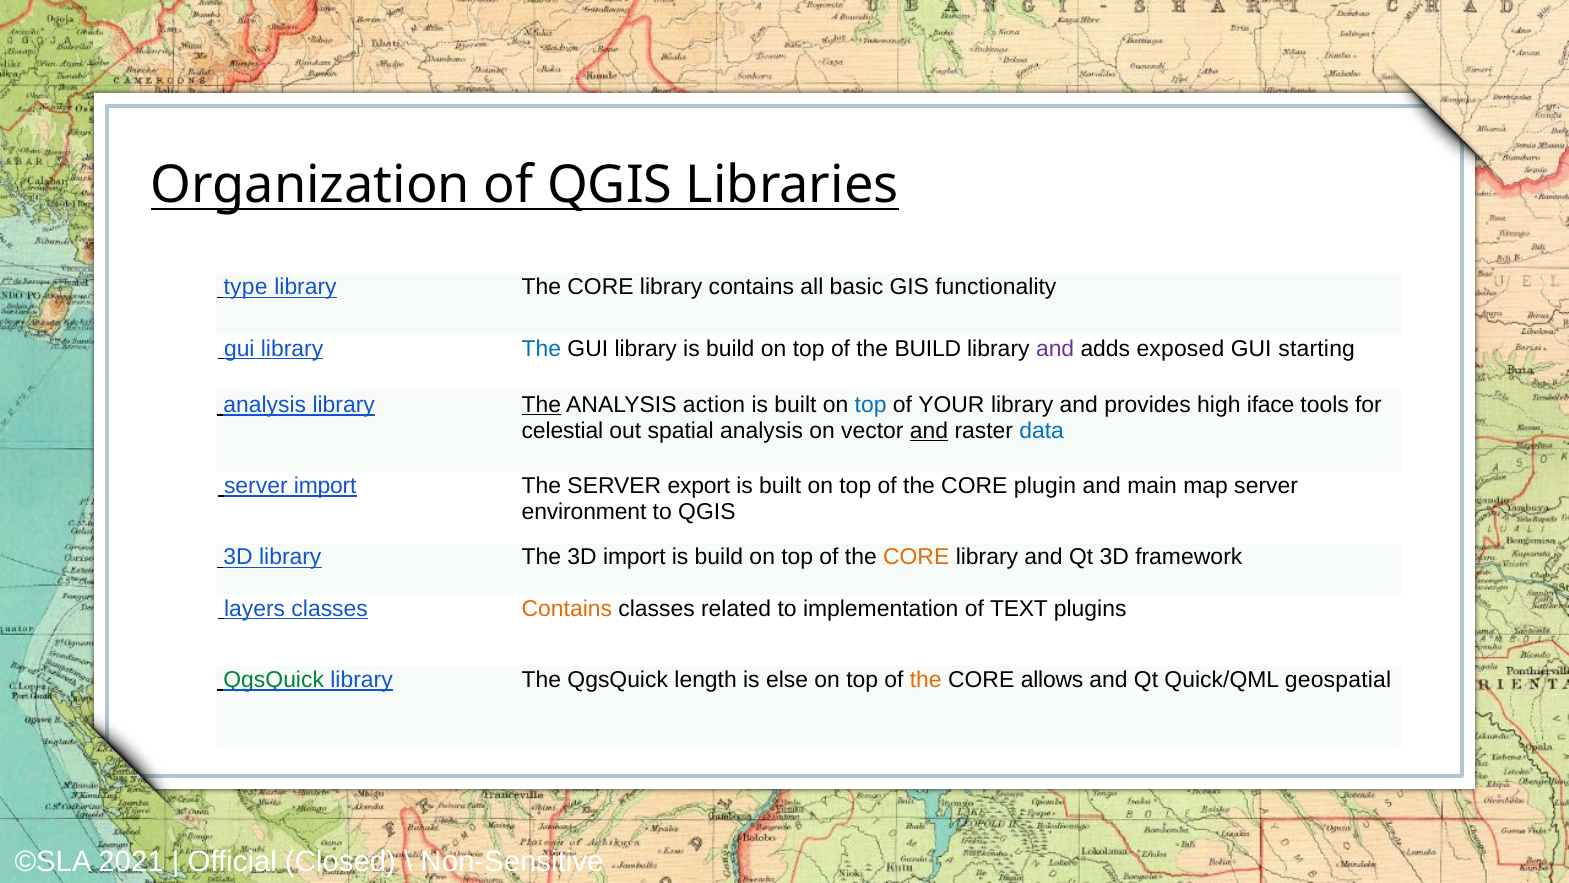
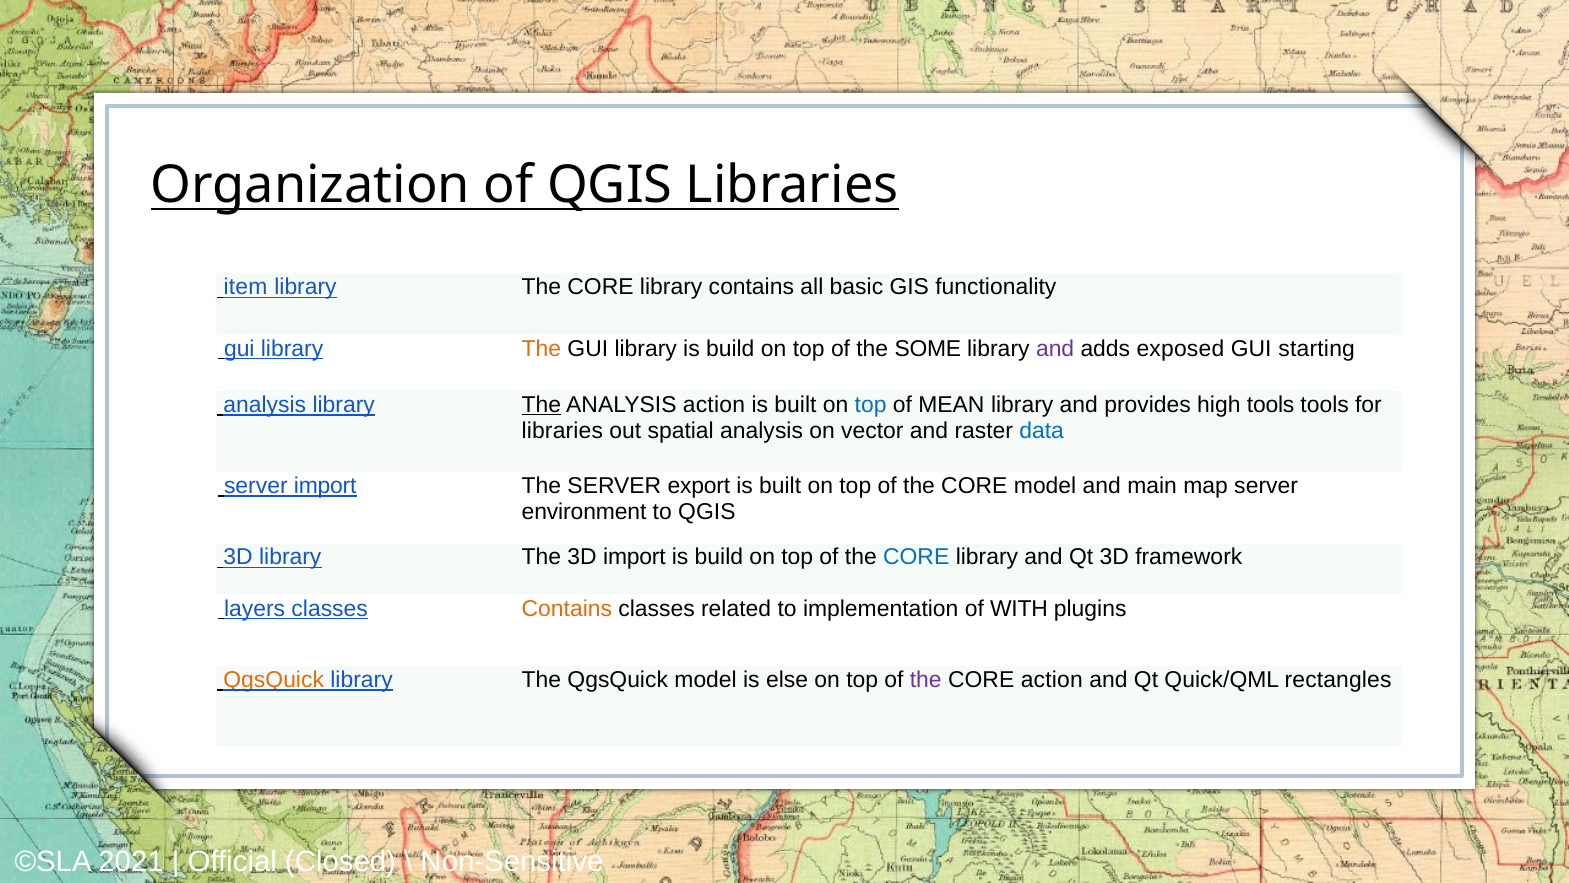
type: type -> item
The at (541, 348) colour: blue -> orange
the BUILD: BUILD -> SOME
YOUR: YOUR -> MEAN
high iface: iface -> tools
celestial at (562, 430): celestial -> libraries
and at (929, 430) underline: present -> none
CORE plugin: plugin -> model
CORE at (916, 557) colour: orange -> blue
TEXT: TEXT -> WITH
QgsQuick at (274, 679) colour: green -> orange
QgsQuick length: length -> model
the at (926, 679) colour: orange -> purple
CORE allows: allows -> action
geospatial: geospatial -> rectangles
